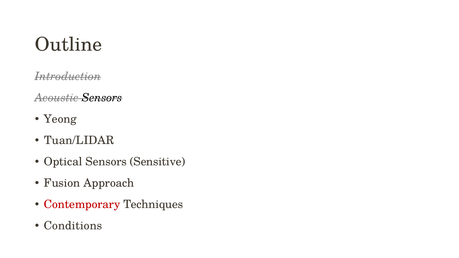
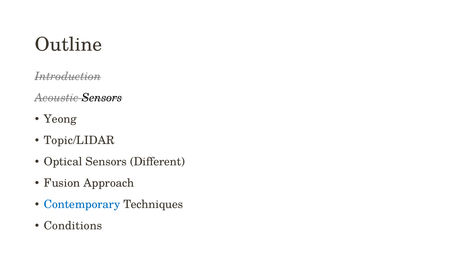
Tuan/LIDAR: Tuan/LIDAR -> Topic/LIDAR
Sensitive: Sensitive -> Different
Contemporary colour: red -> blue
